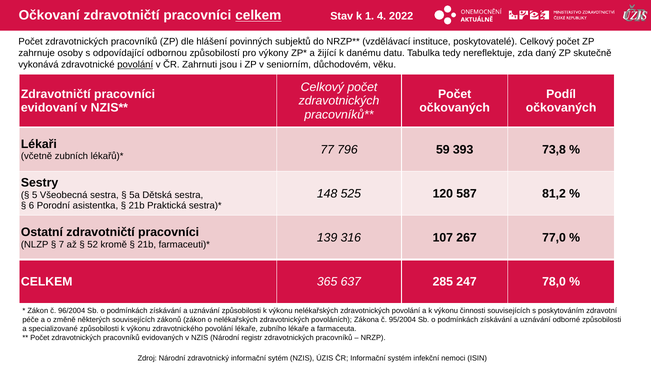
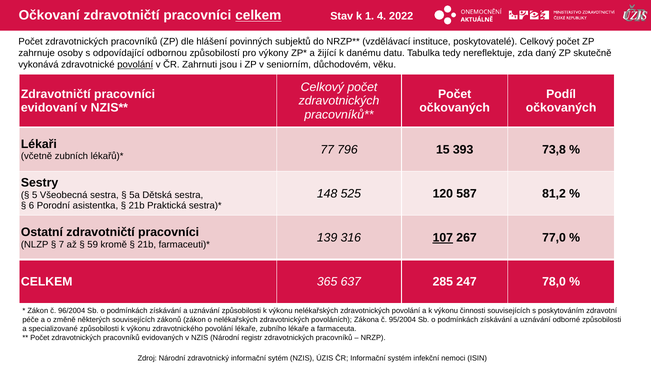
59: 59 -> 15
107 underline: none -> present
52: 52 -> 59
